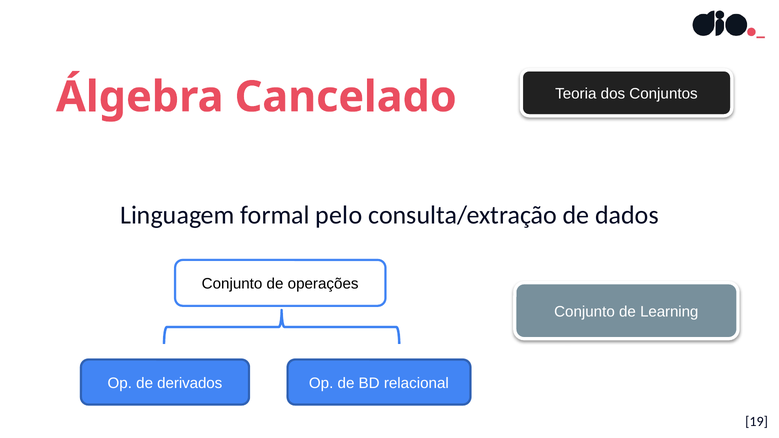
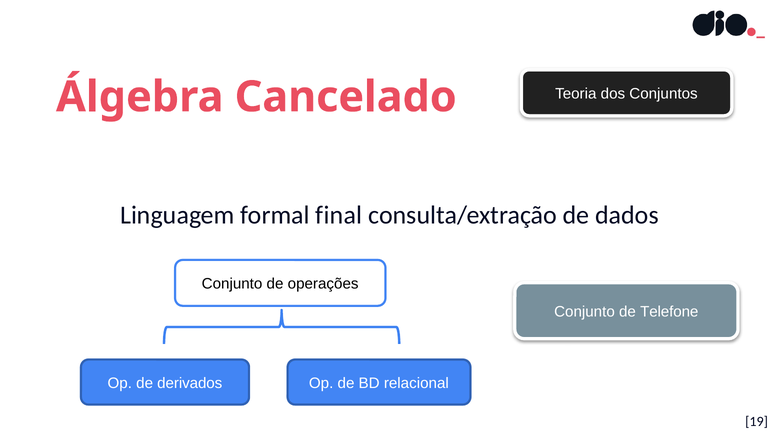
pelo: pelo -> final
Learning: Learning -> Telefone
